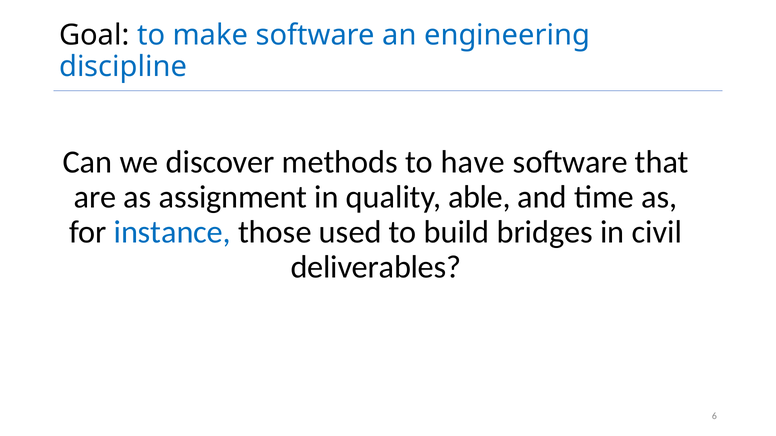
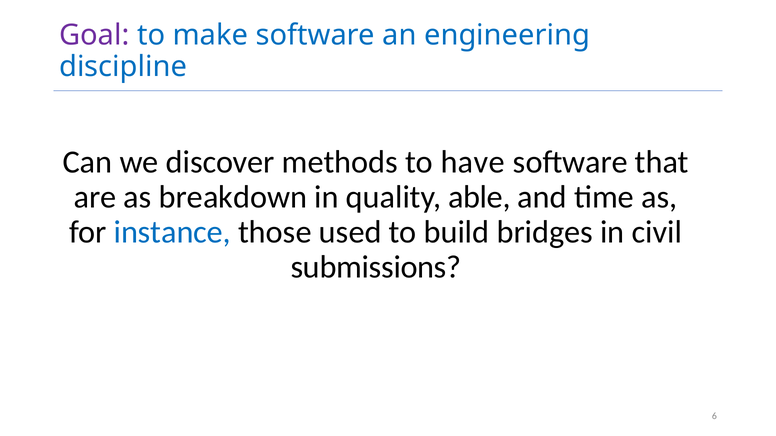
Goal colour: black -> purple
assignment: assignment -> breakdown
deliverables: deliverables -> submissions
